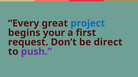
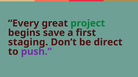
project colour: blue -> green
your: your -> save
request: request -> staging
